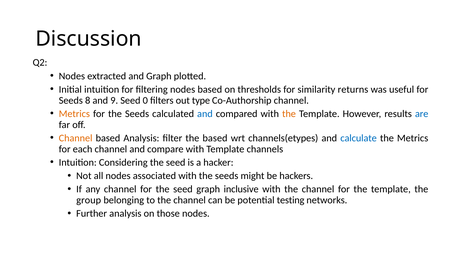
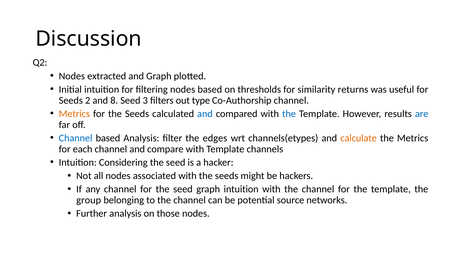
8: 8 -> 2
9: 9 -> 8
0: 0 -> 3
the at (289, 114) colour: orange -> blue
Channel at (76, 138) colour: orange -> blue
the based: based -> edges
calculate colour: blue -> orange
graph inclusive: inclusive -> intuition
testing: testing -> source
